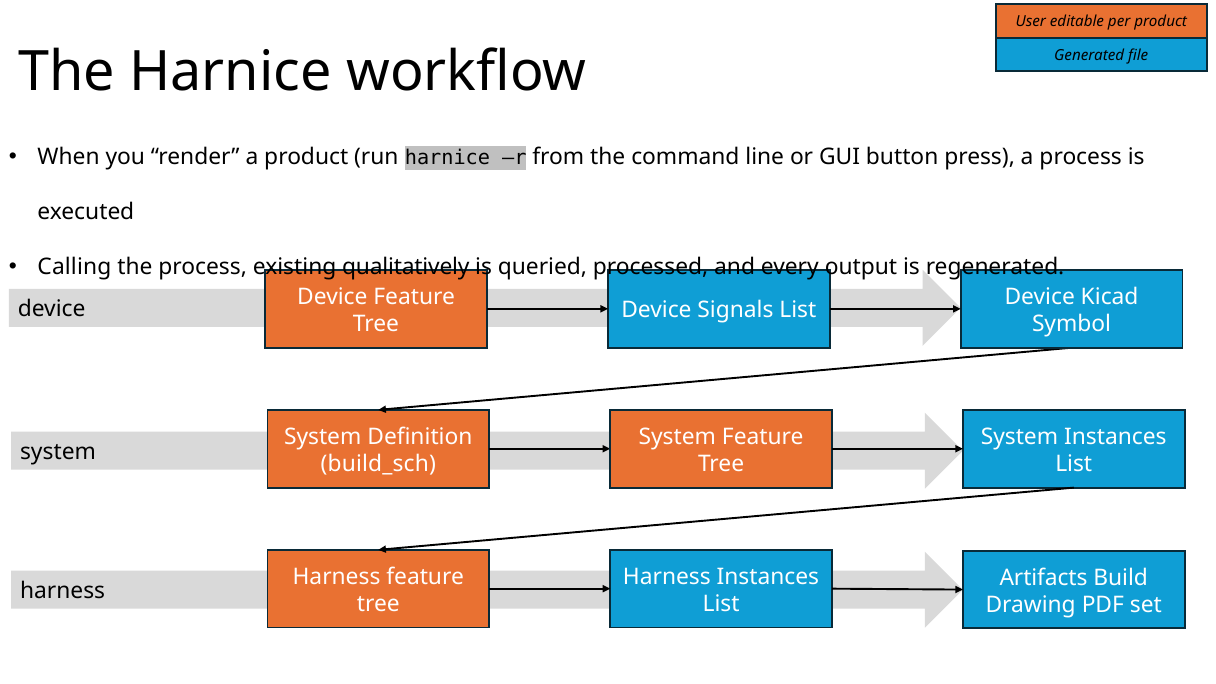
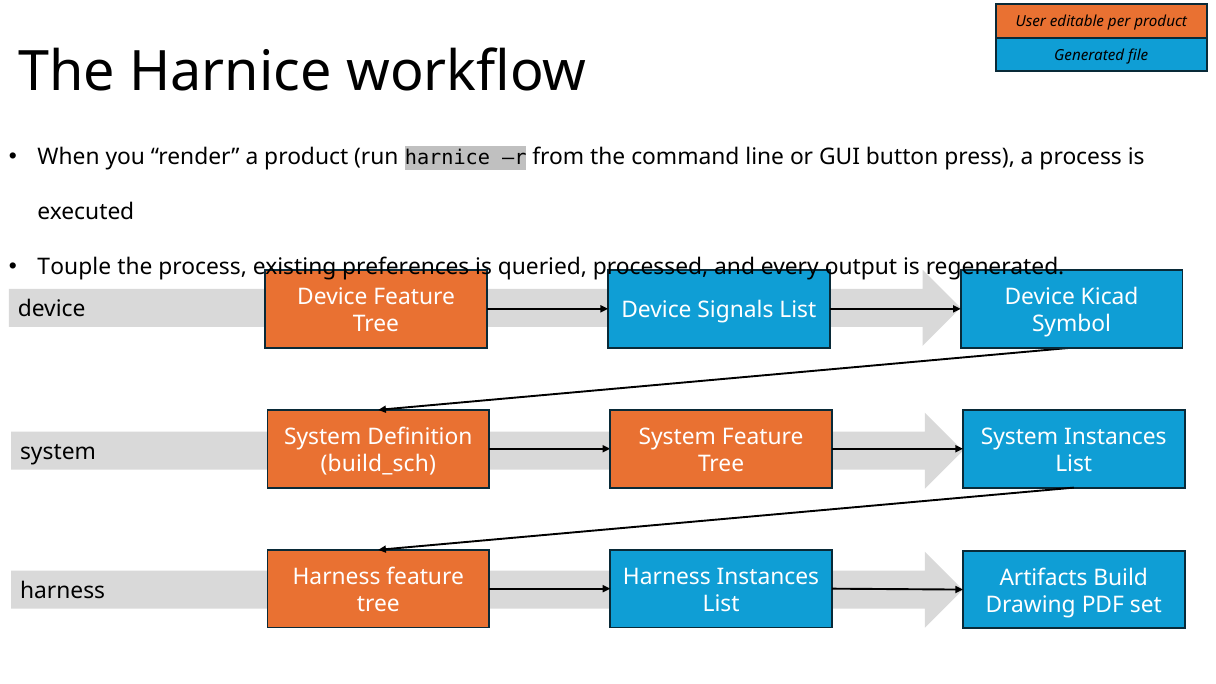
Calling: Calling -> Touple
qualitatively: qualitatively -> preferences
